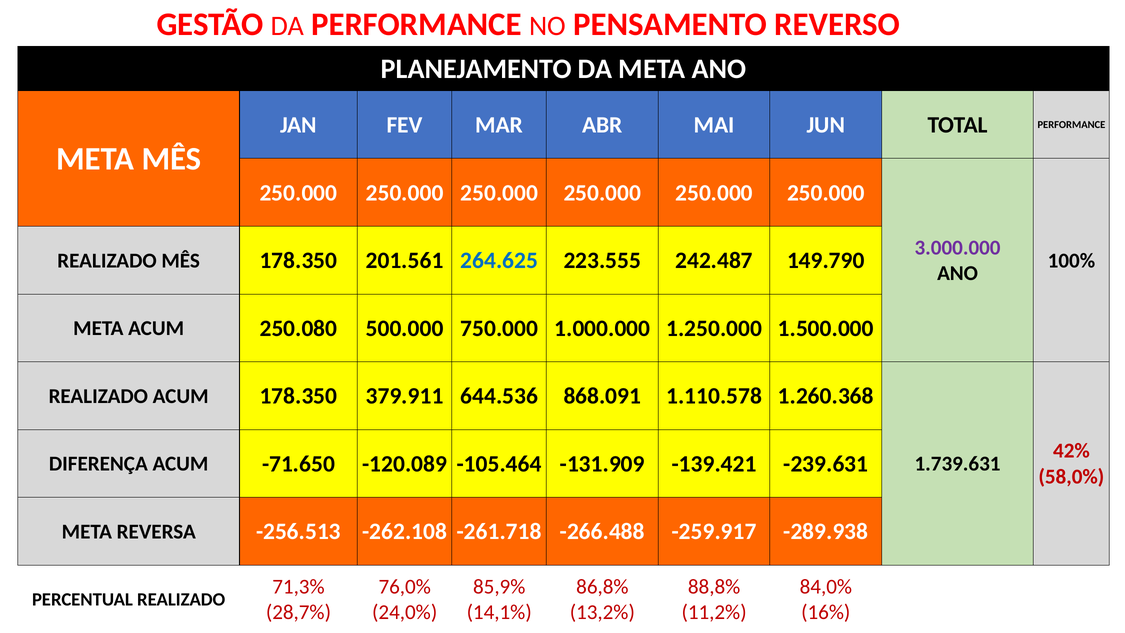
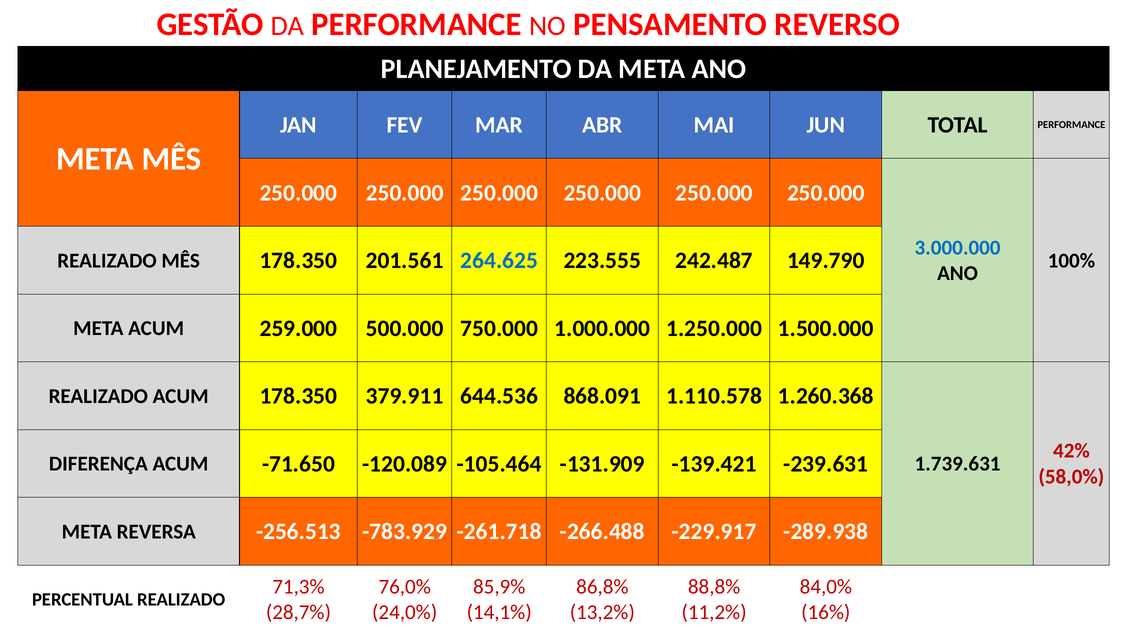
3.000.000 colour: purple -> blue
250.080: 250.080 -> 259.000
-262.108: -262.108 -> -783.929
-259.917: -259.917 -> -229.917
